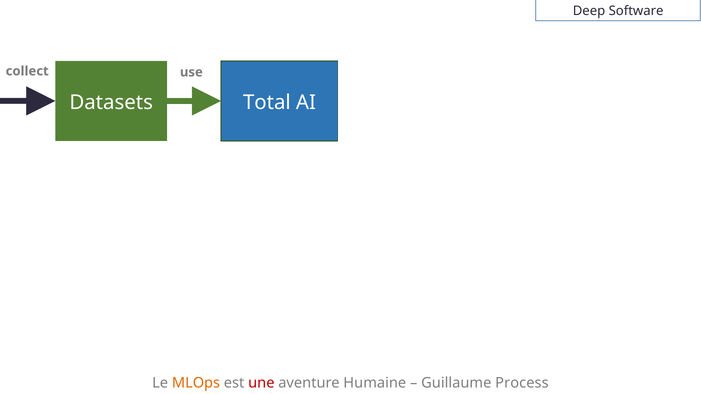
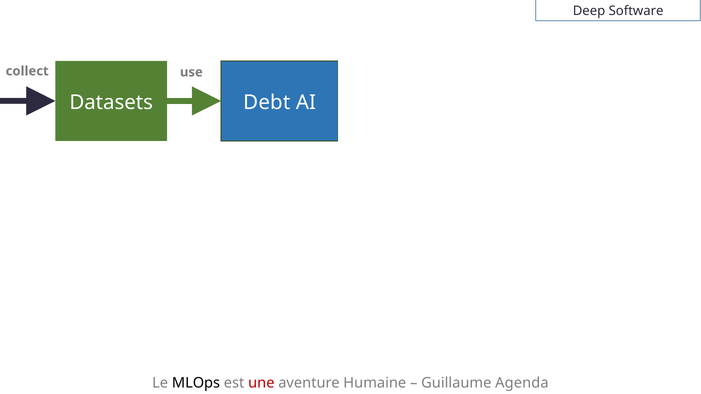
Total: Total -> Debt
MLOps colour: orange -> black
Process: Process -> Agenda
